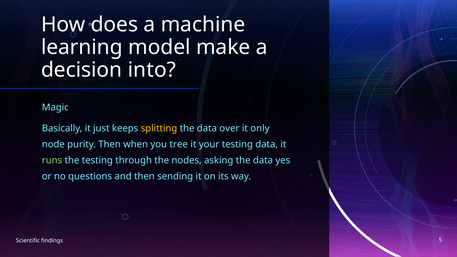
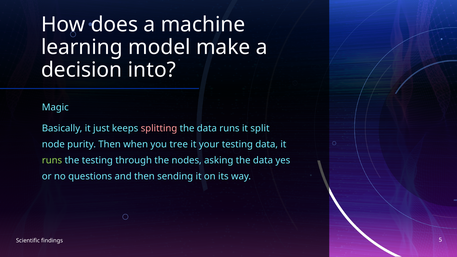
splitting colour: yellow -> pink
data over: over -> runs
only: only -> split
